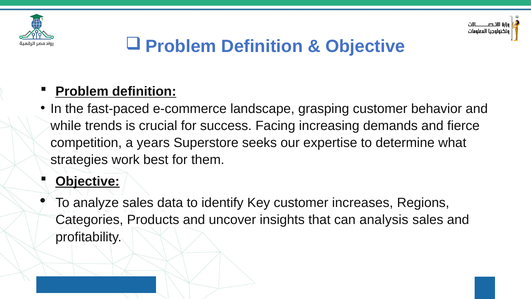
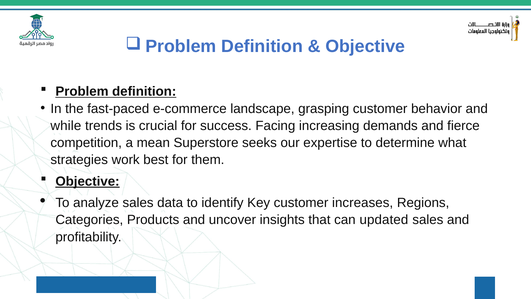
years: years -> mean
analysis: analysis -> updated
